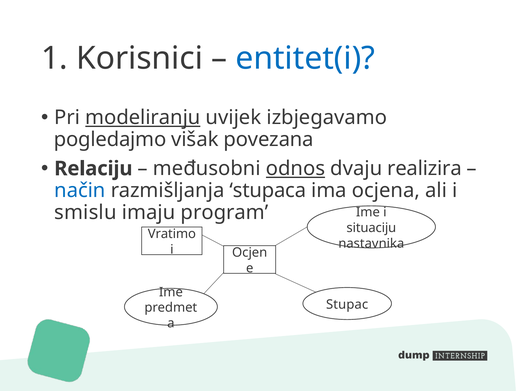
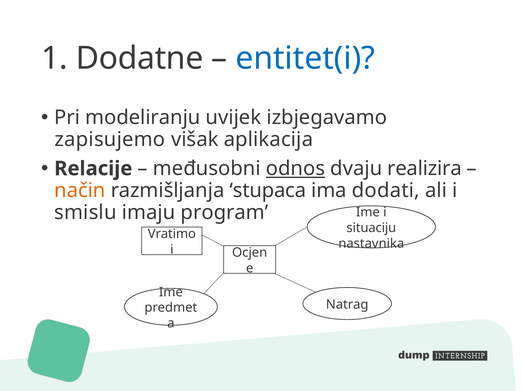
Korisnici: Korisnici -> Dodatne
modeliranju underline: present -> none
pogledajmo: pogledajmo -> zapisujemo
povezana: povezana -> aplikacija
Relaciju: Relaciju -> Relacije
način colour: blue -> orange
ocjena: ocjena -> dodati
Stupac: Stupac -> Natrag
